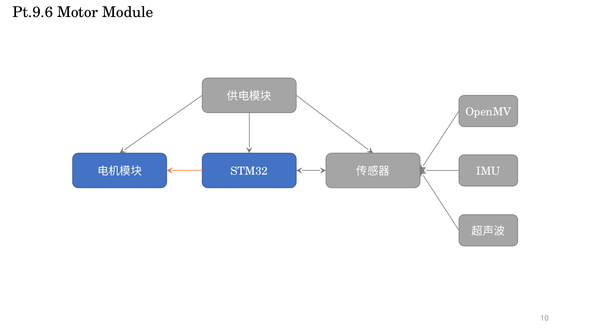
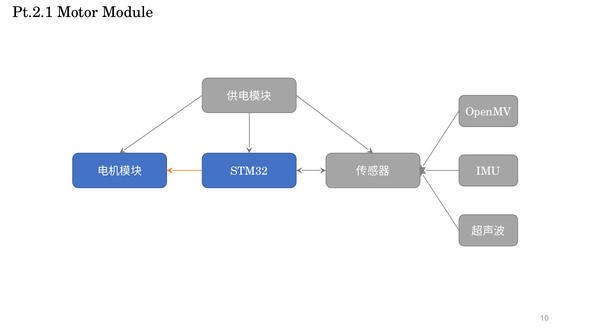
Pt.9.6: Pt.9.6 -> Pt.2.1
